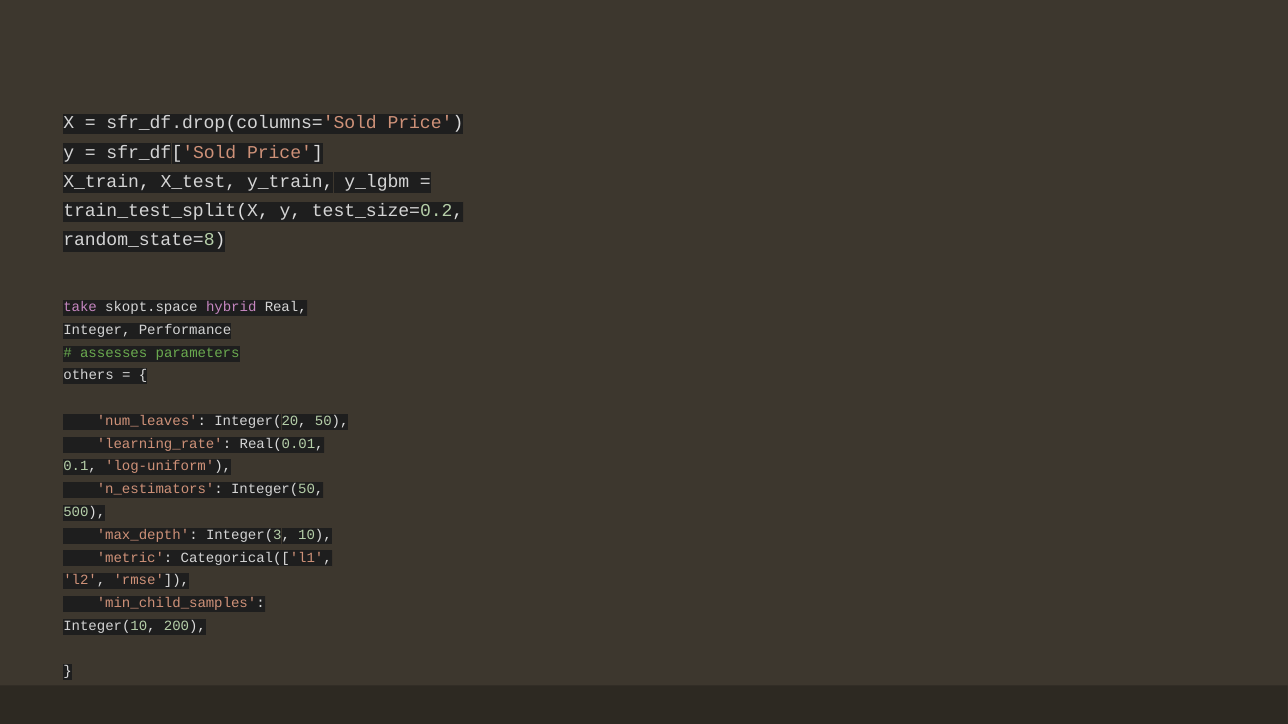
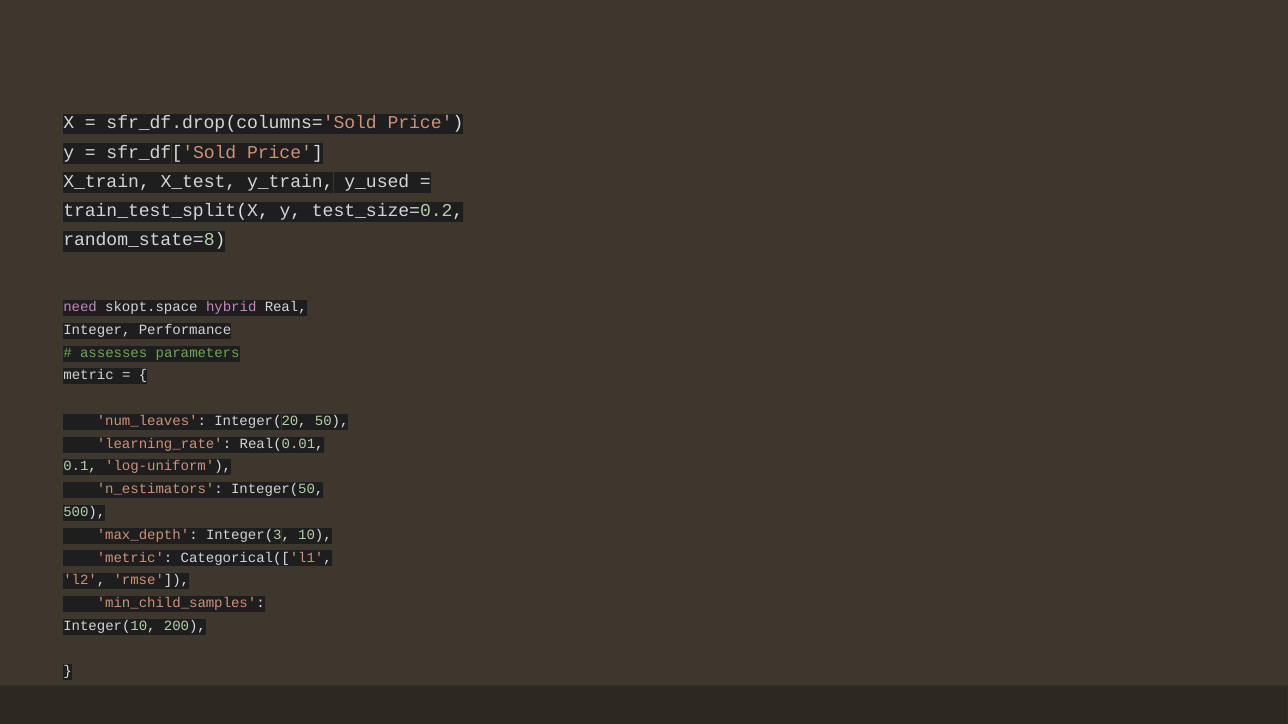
y_lgbm: y_lgbm -> y_used
take: take -> need
others at (89, 376): others -> metric
